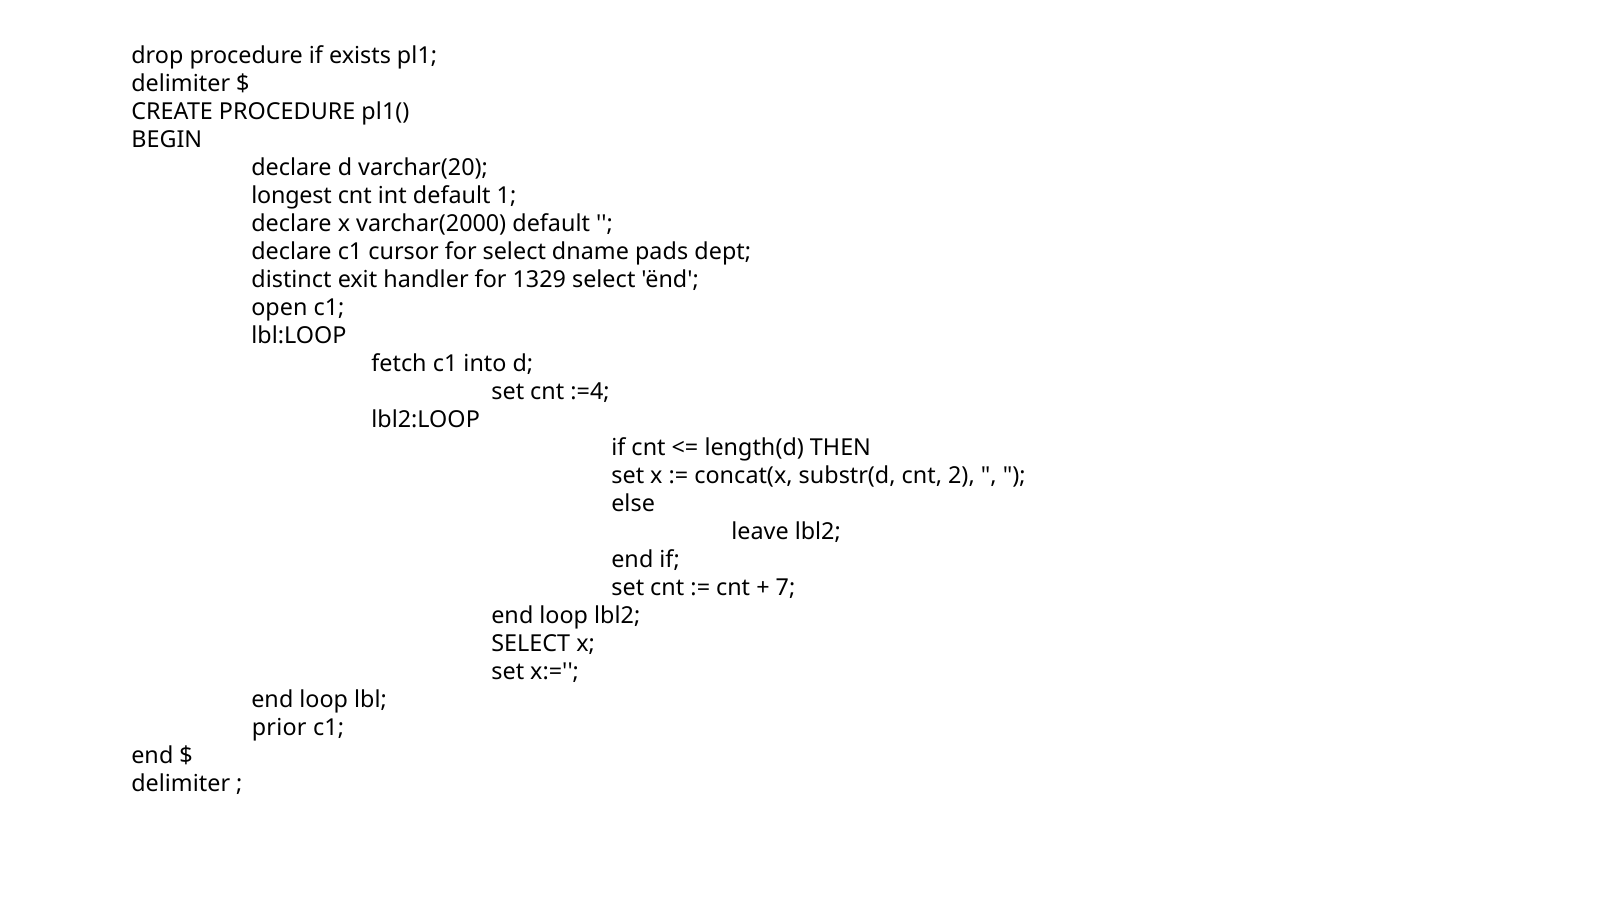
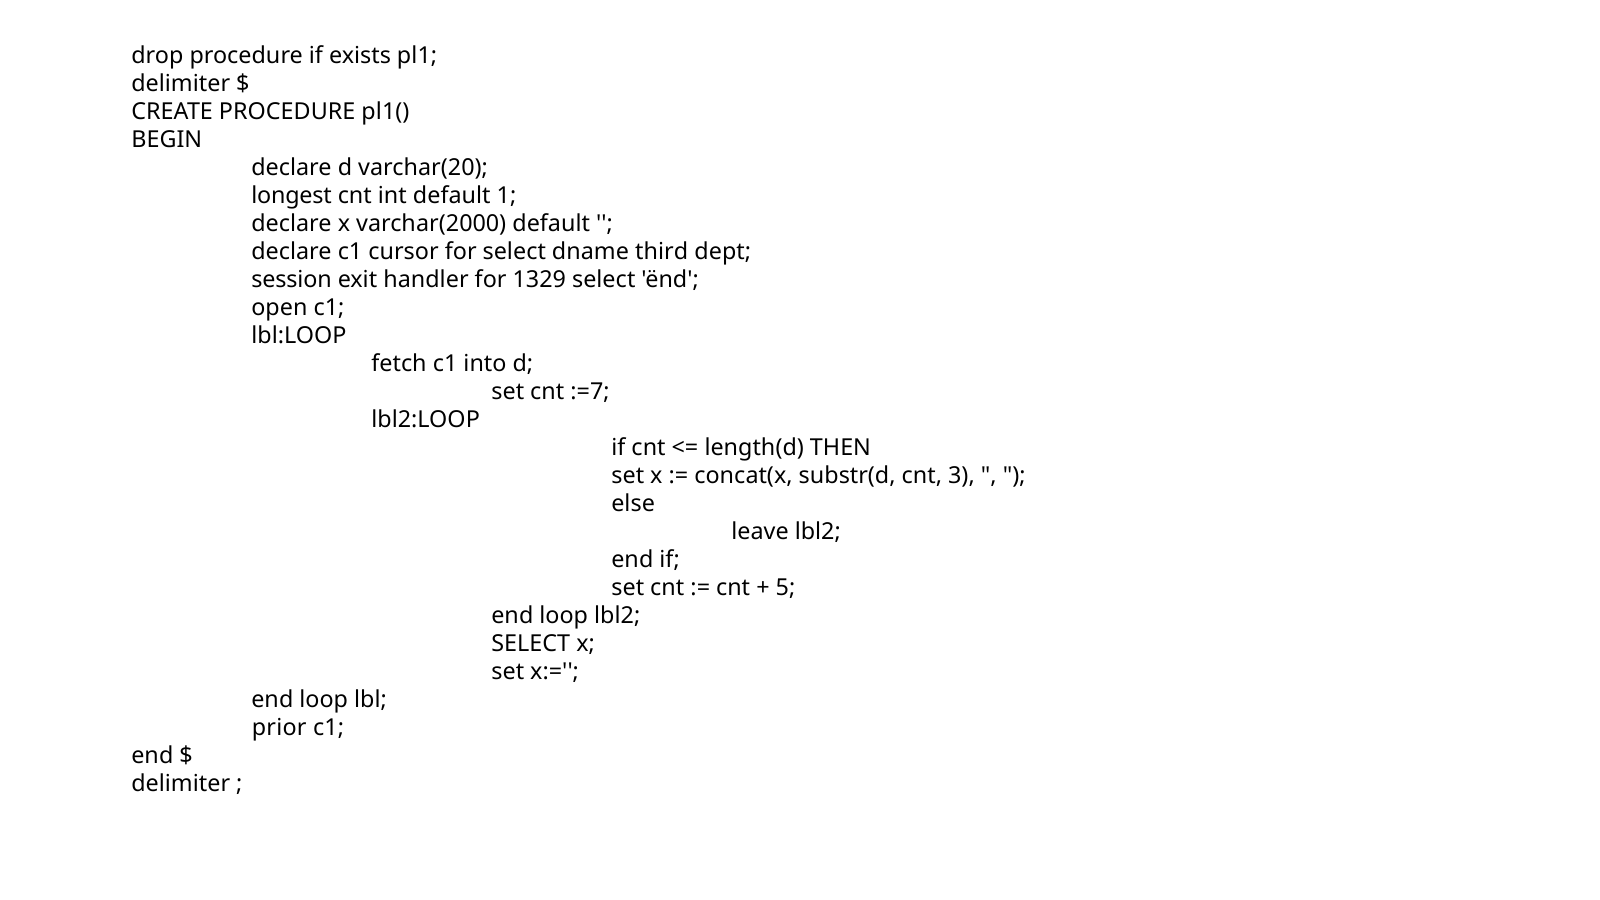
pads: pads -> third
distinct: distinct -> session
:=4: :=4 -> :=7
2: 2 -> 3
7: 7 -> 5
